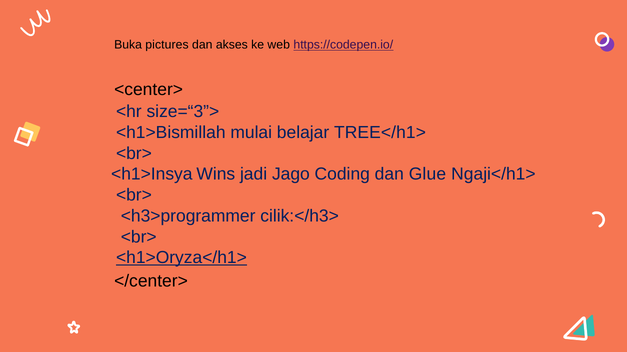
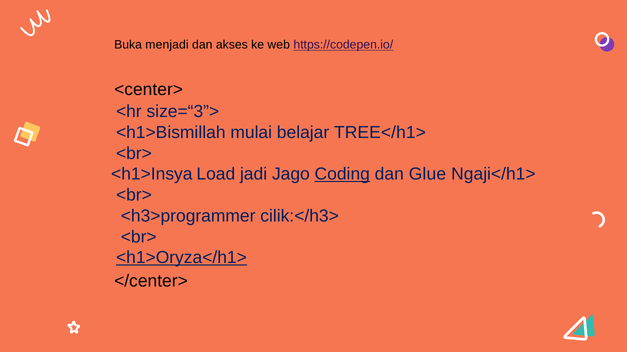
pictures: pictures -> menjadi
Wins: Wins -> Load
Coding underline: none -> present
